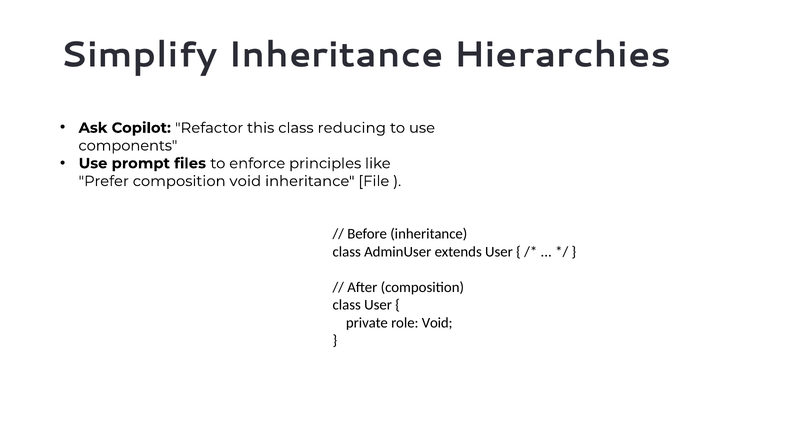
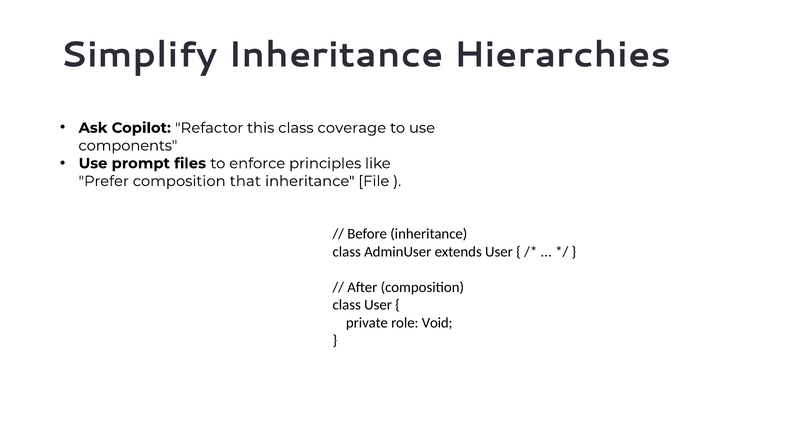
reducing: reducing -> coverage
composition void: void -> that
